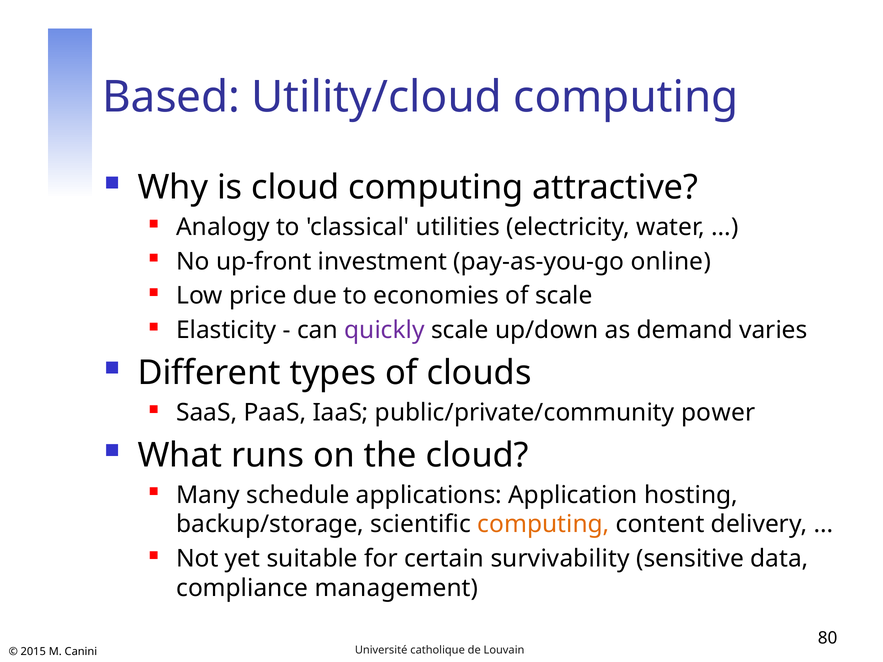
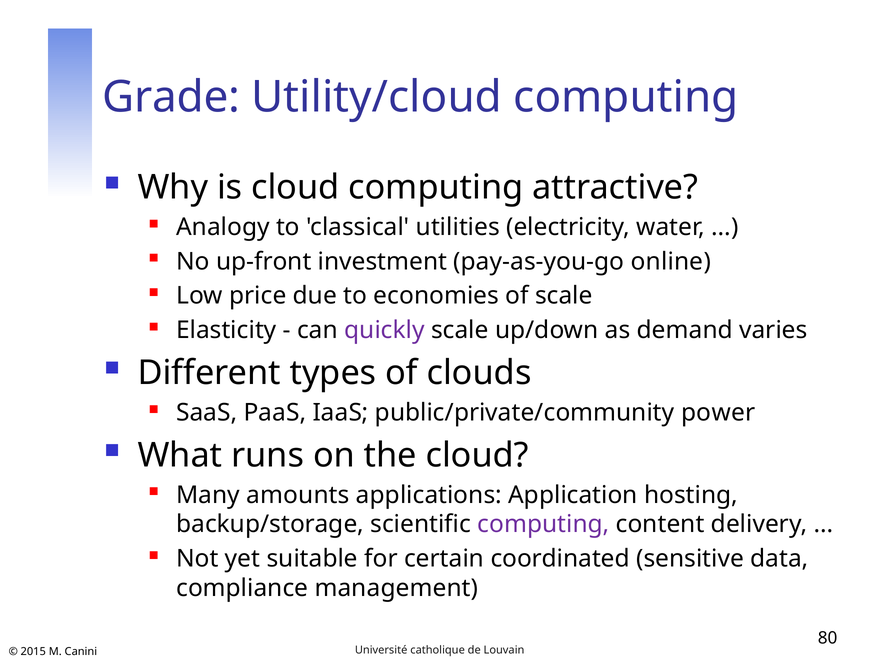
Based: Based -> Grade
schedule: schedule -> amounts
computing at (543, 525) colour: orange -> purple
survivability: survivability -> coordinated
